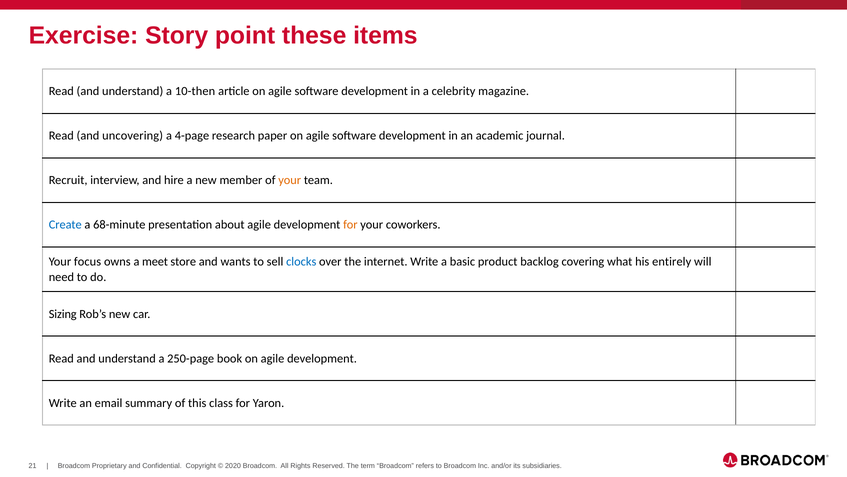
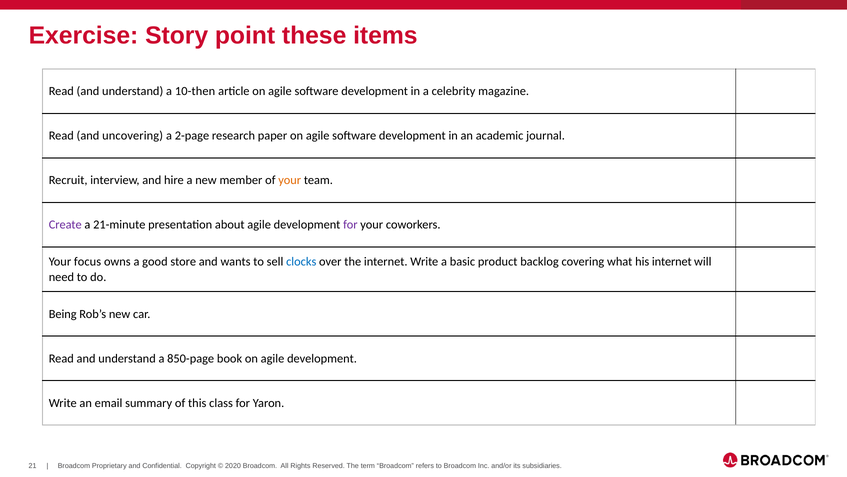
4-page: 4-page -> 2-page
Create colour: blue -> purple
68-minute: 68-minute -> 21-minute
for at (350, 225) colour: orange -> purple
meet: meet -> good
his entirely: entirely -> internet
Sizing: Sizing -> Being
250-page: 250-page -> 850-page
